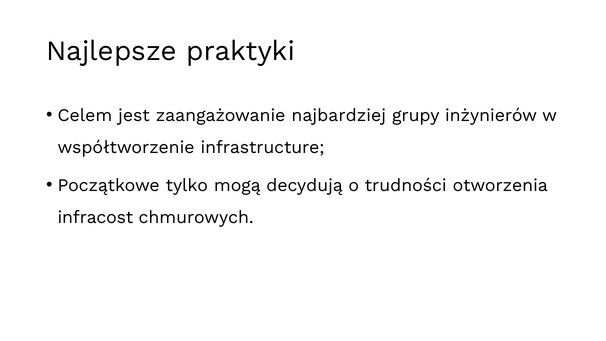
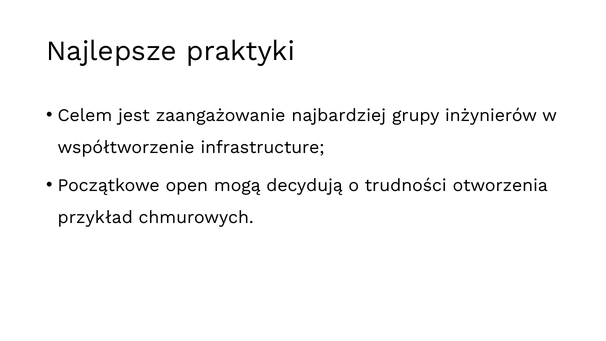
tylko: tylko -> open
infracost: infracost -> przykład
